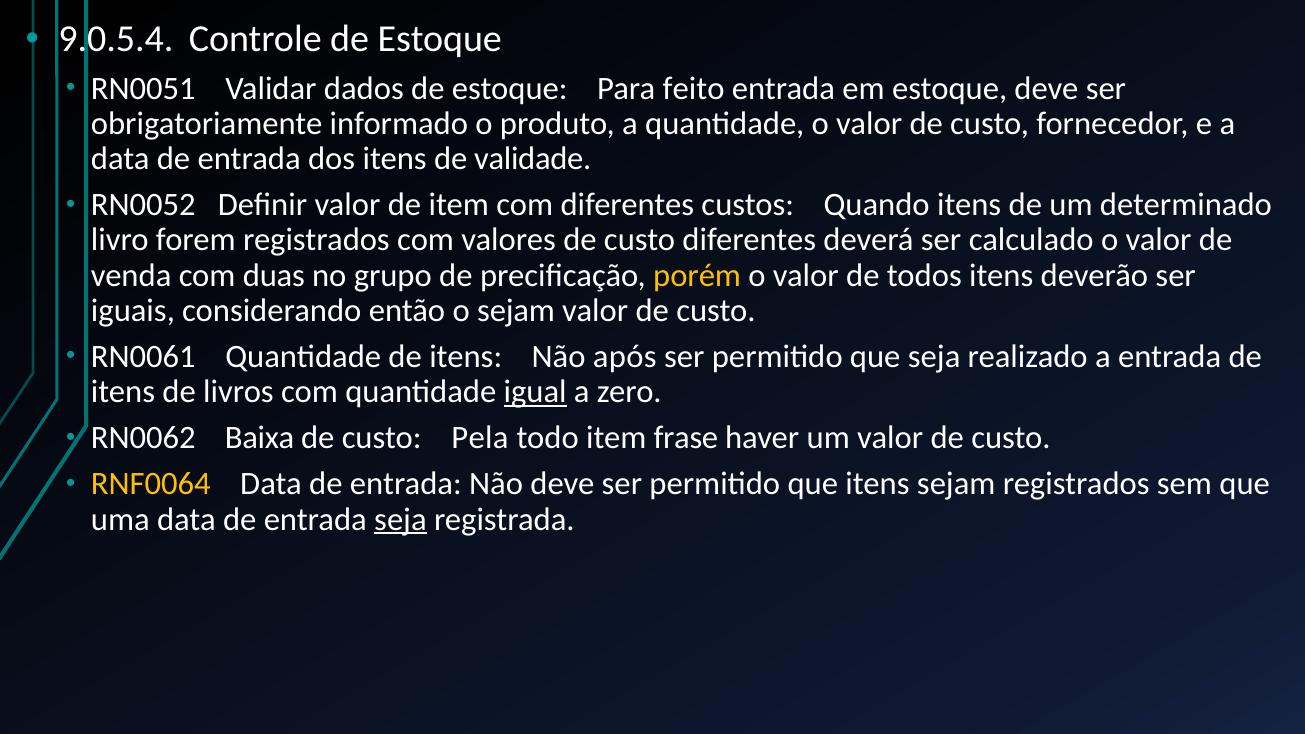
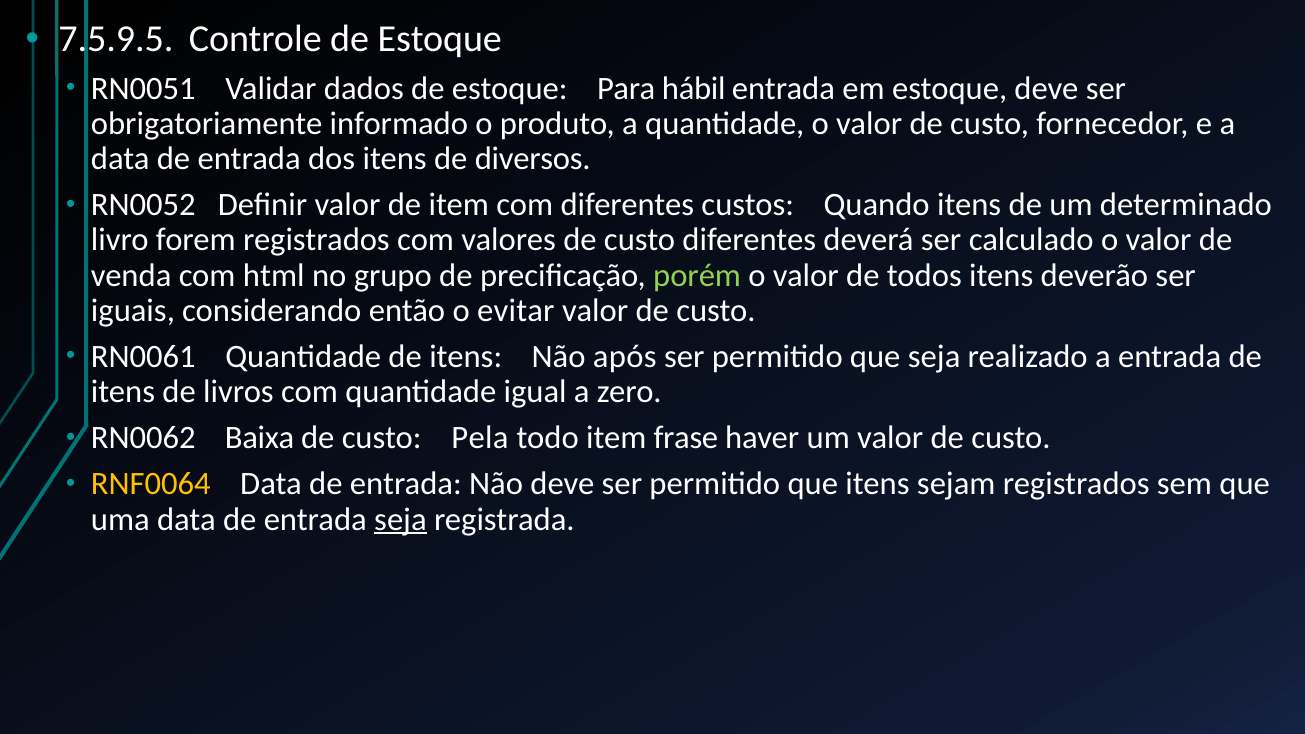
9.0.5.4: 9.0.5.4 -> 7.5.9.5
feito: feito -> hábil
validade: validade -> diversos
duas: duas -> html
porém colour: yellow -> light green
o sejam: sejam -> evitar
igual underline: present -> none
